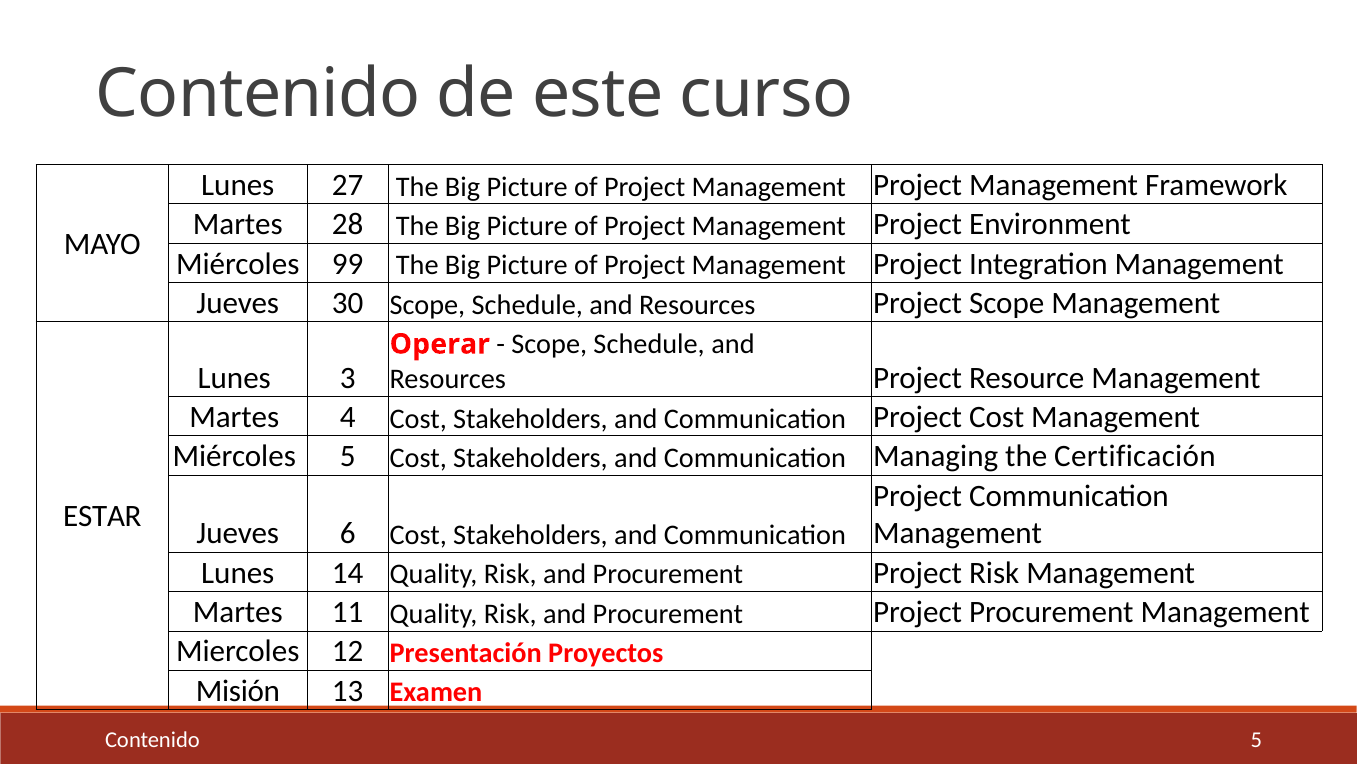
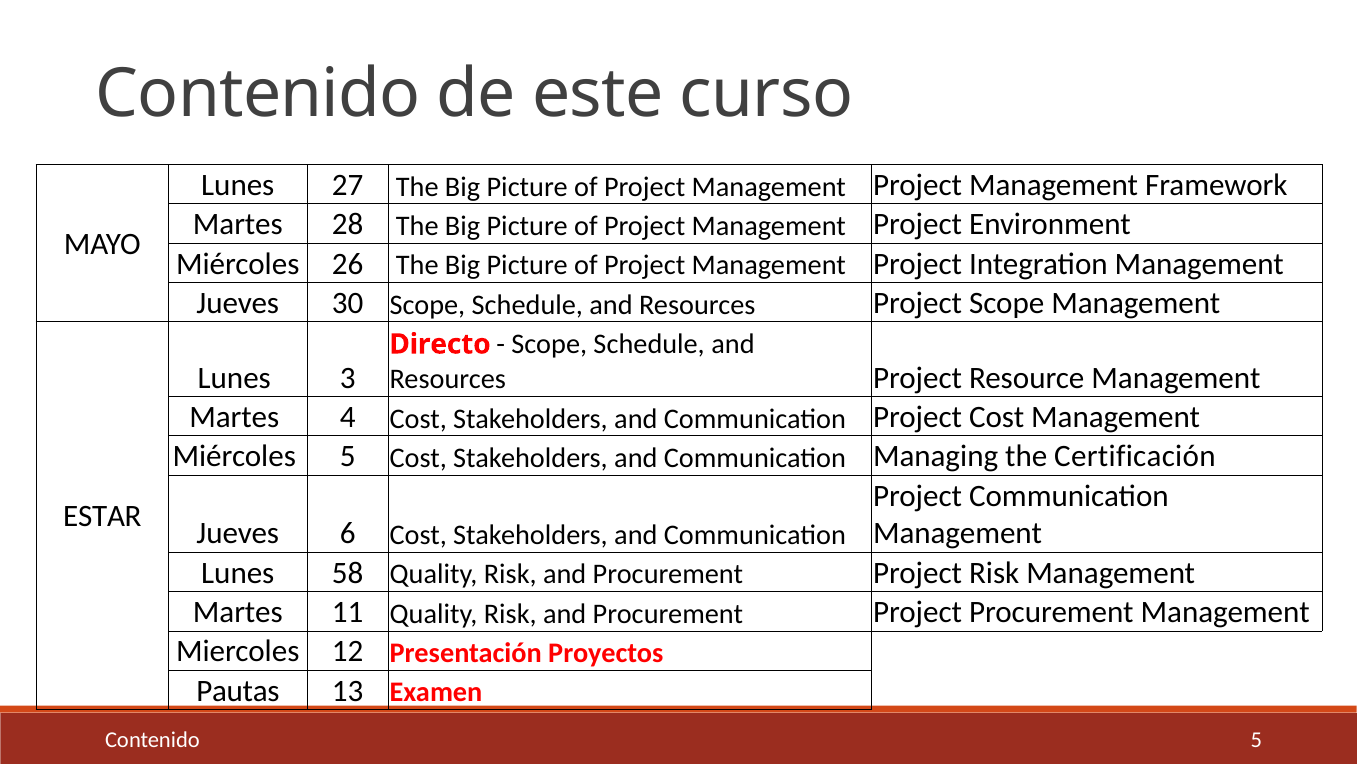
99: 99 -> 26
Operar: Operar -> Directo
14: 14 -> 58
Misión: Misión -> Pautas
